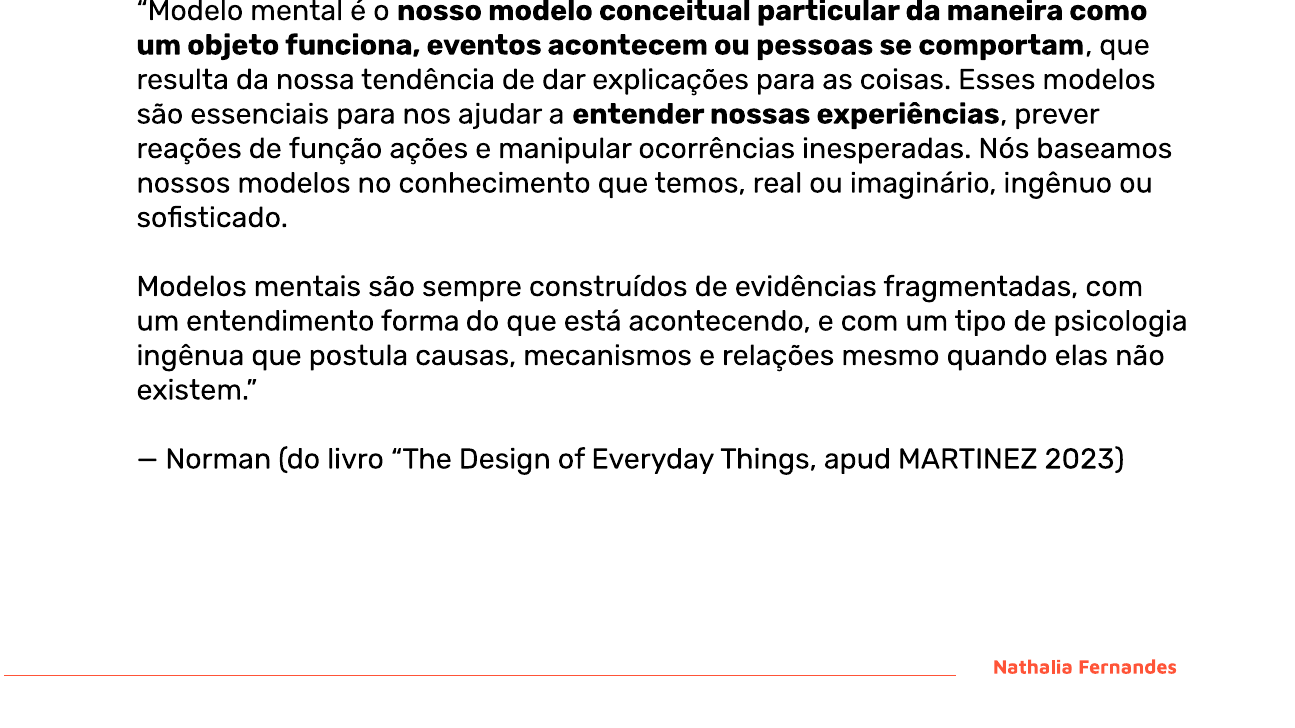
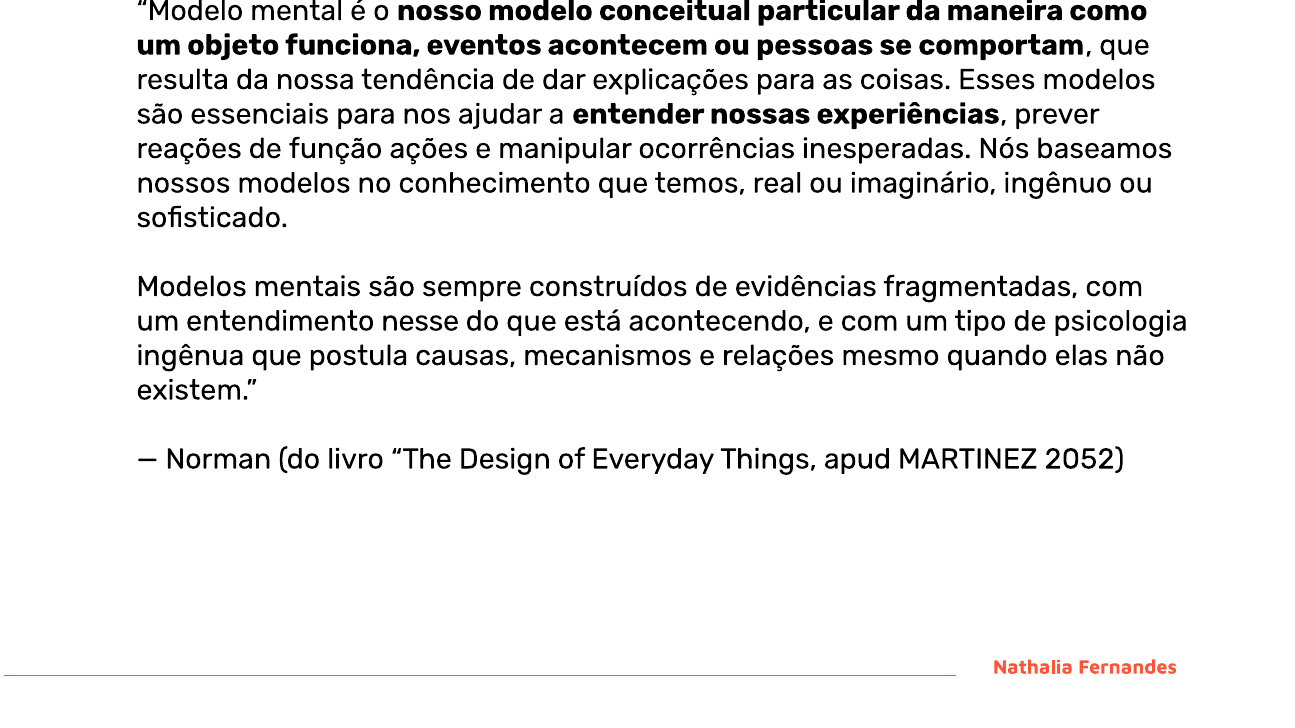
forma: forma -> nesse
2023: 2023 -> 2052
